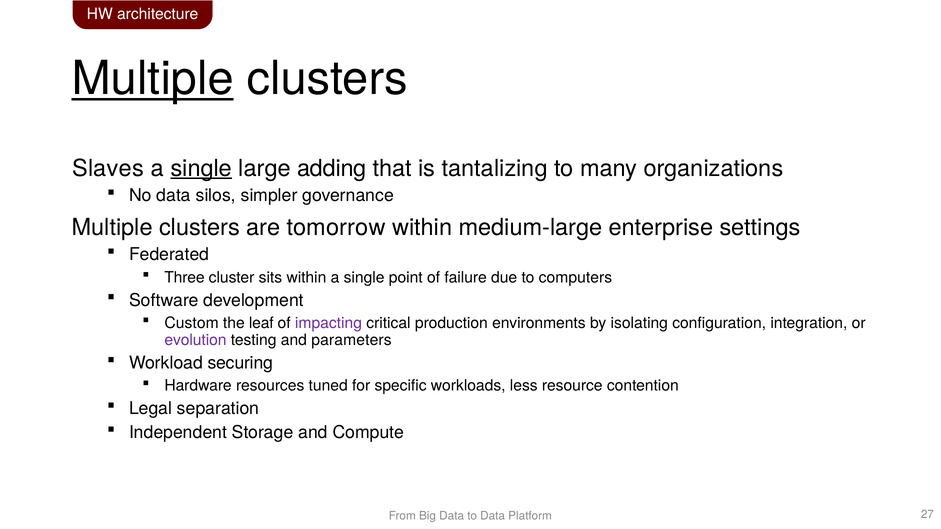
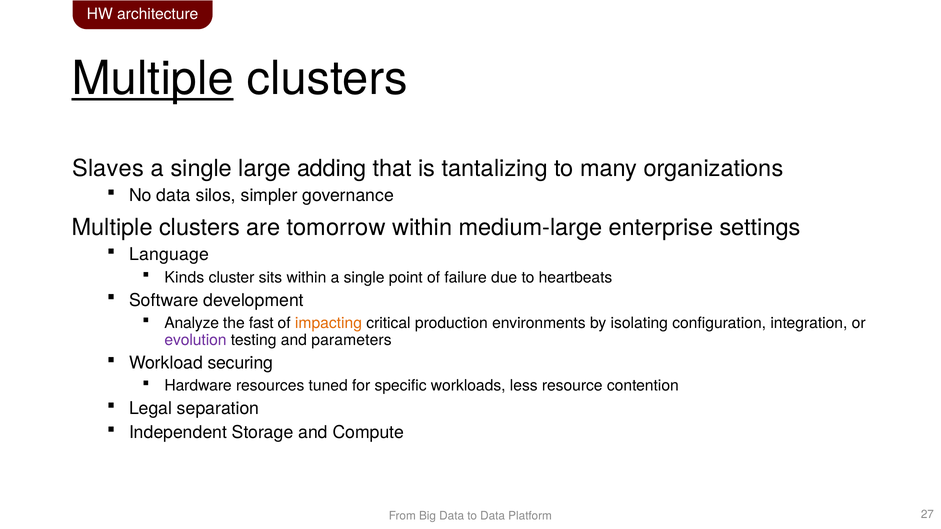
single at (201, 168) underline: present -> none
Federated: Federated -> Language
Three: Three -> Kinds
computers: computers -> heartbeats
Custom: Custom -> Analyze
leaf: leaf -> fast
impacting colour: purple -> orange
